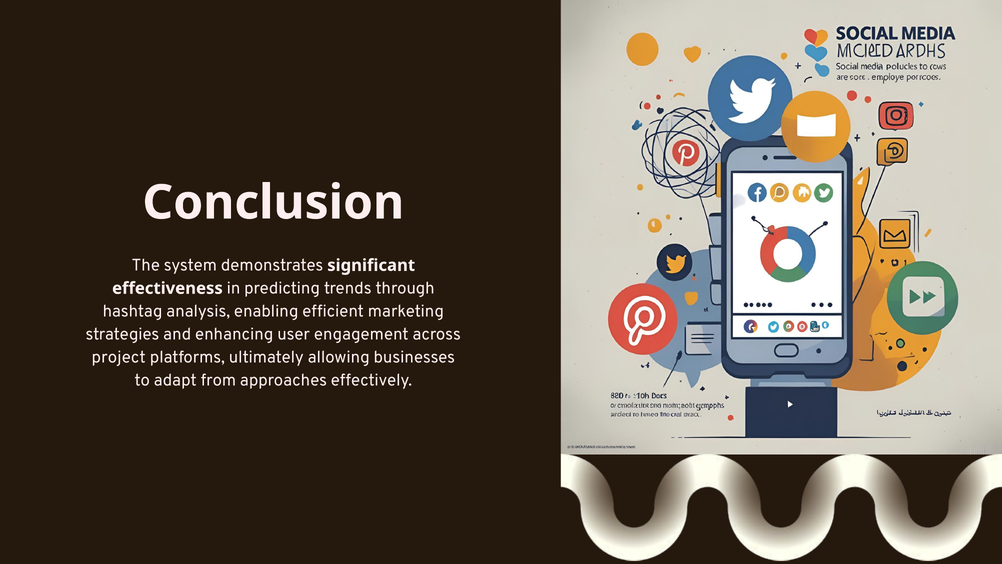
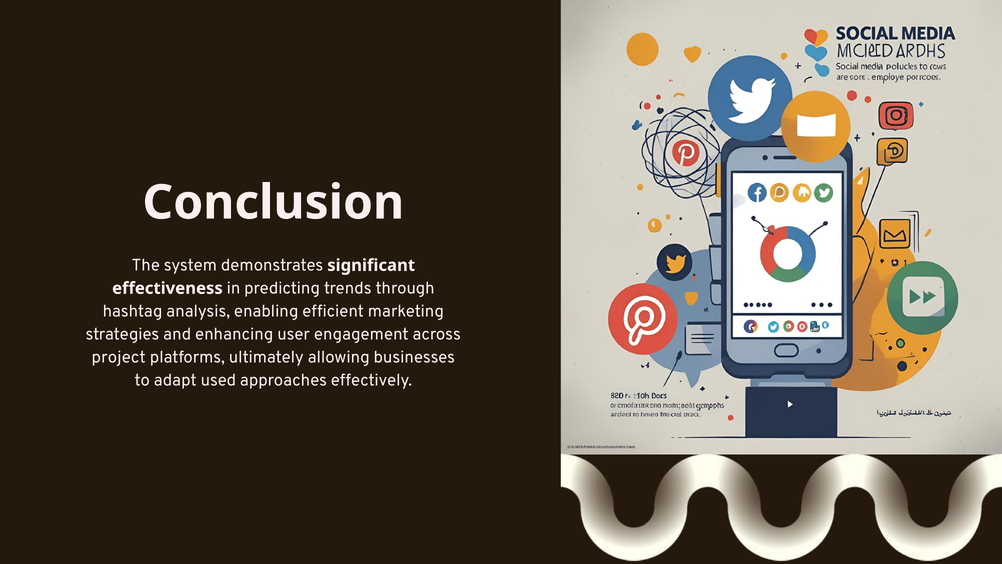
from: from -> used
